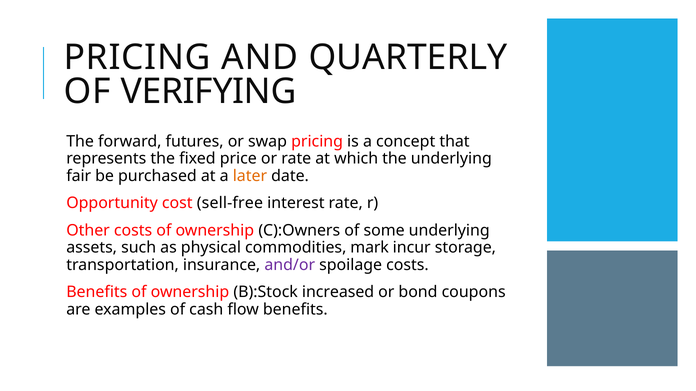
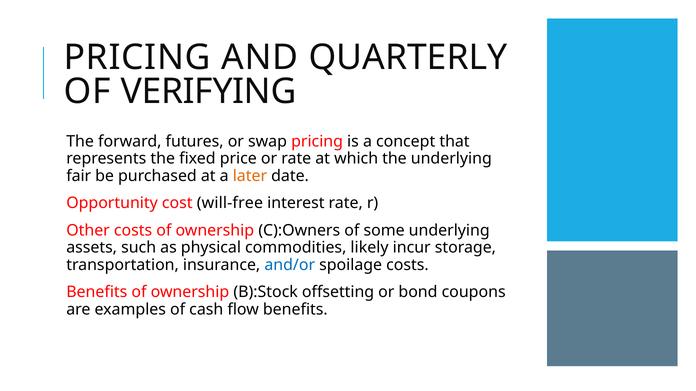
sell-free: sell-free -> will-free
mark: mark -> likely
and/or colour: purple -> blue
increased: increased -> offsetting
